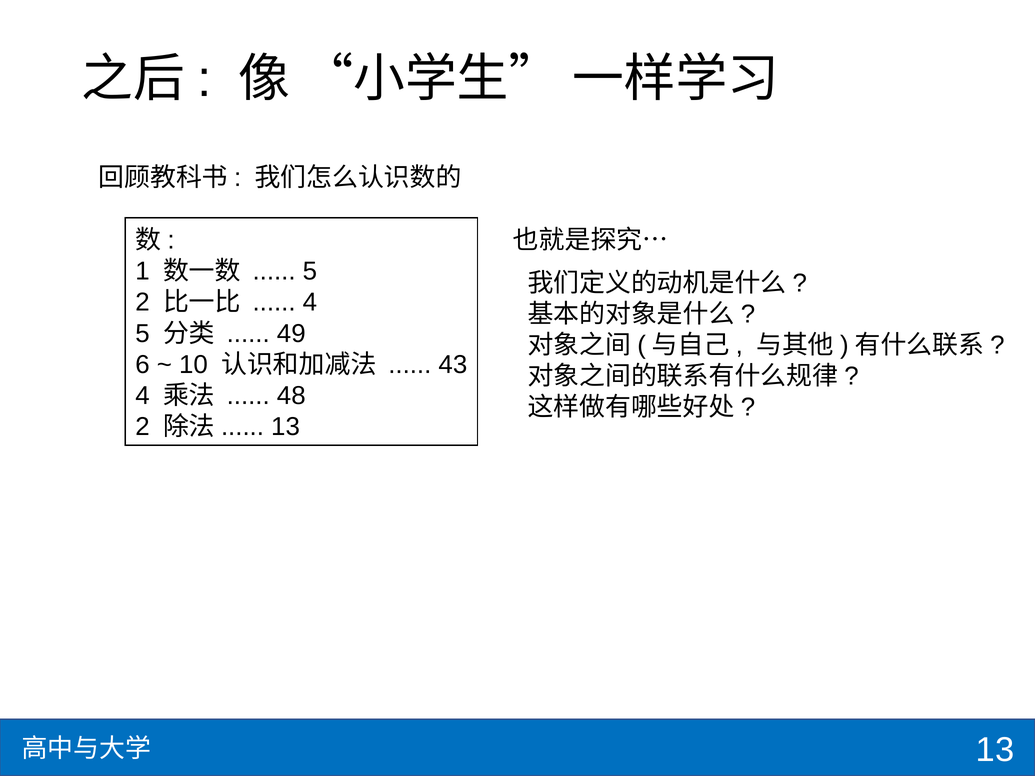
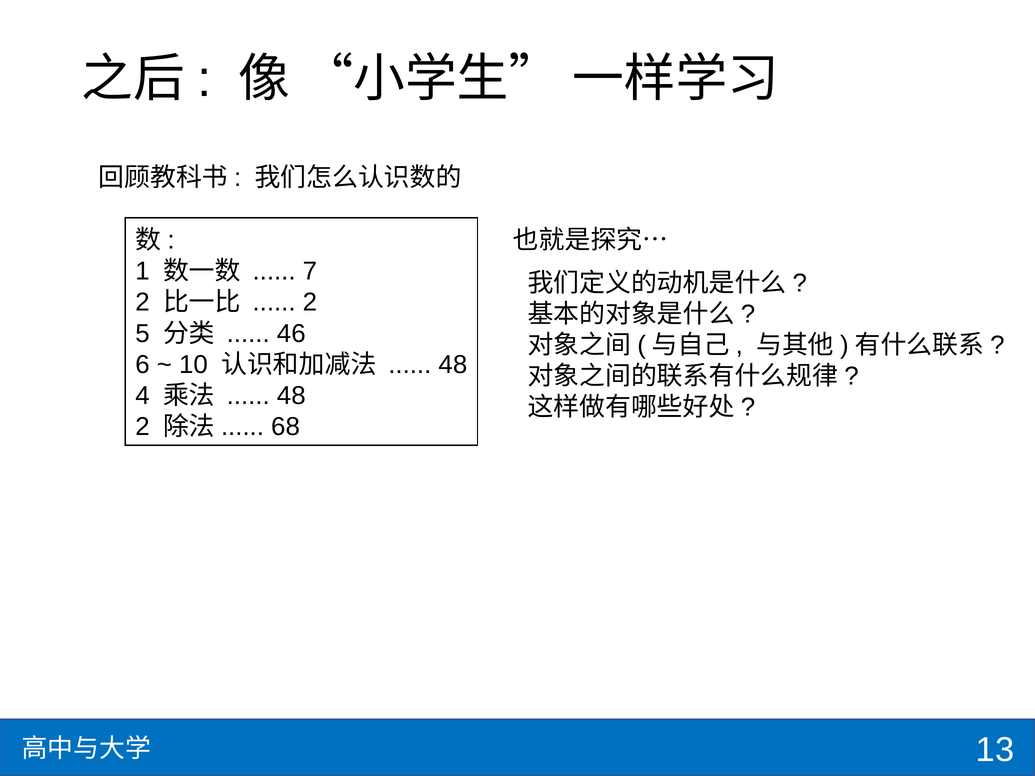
5 at (310, 271): 5 -> 7
4 at (310, 303): 4 -> 2
49: 49 -> 46
43 at (453, 365): 43 -> 48
13 at (286, 427): 13 -> 68
